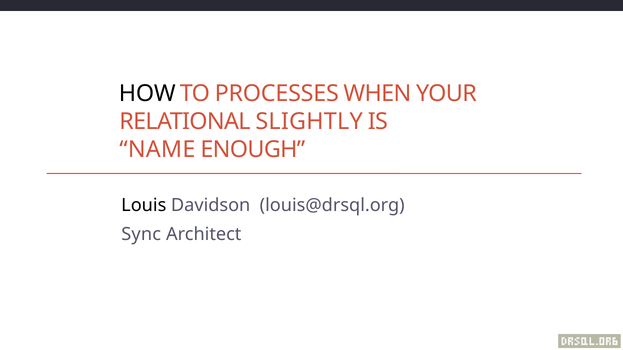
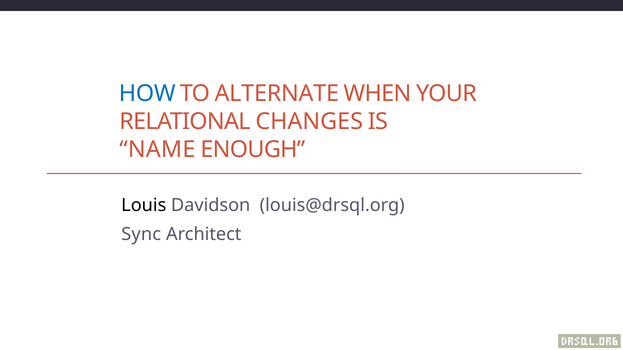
HOW colour: black -> blue
PROCESSES: PROCESSES -> ALTERNATE
SLIGHTLY: SLIGHTLY -> CHANGES
